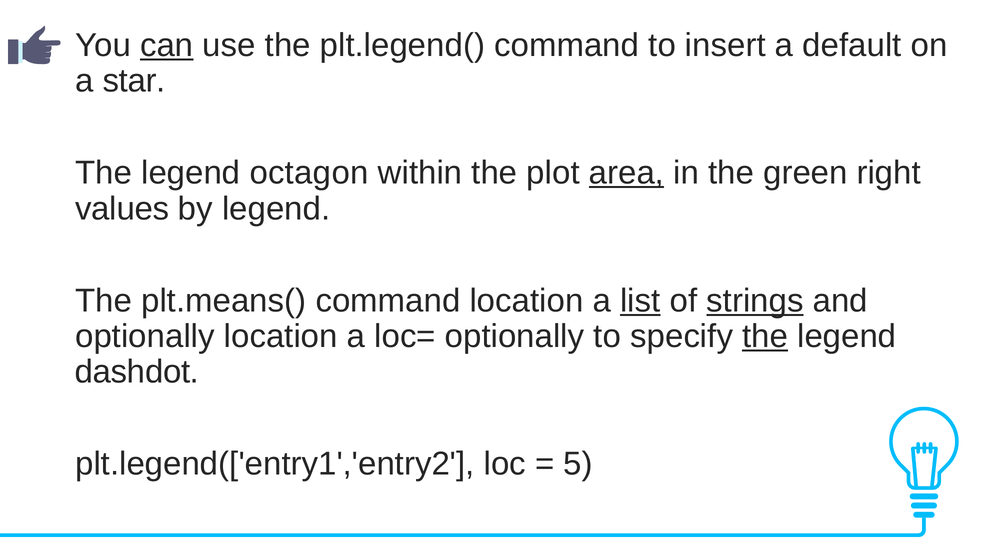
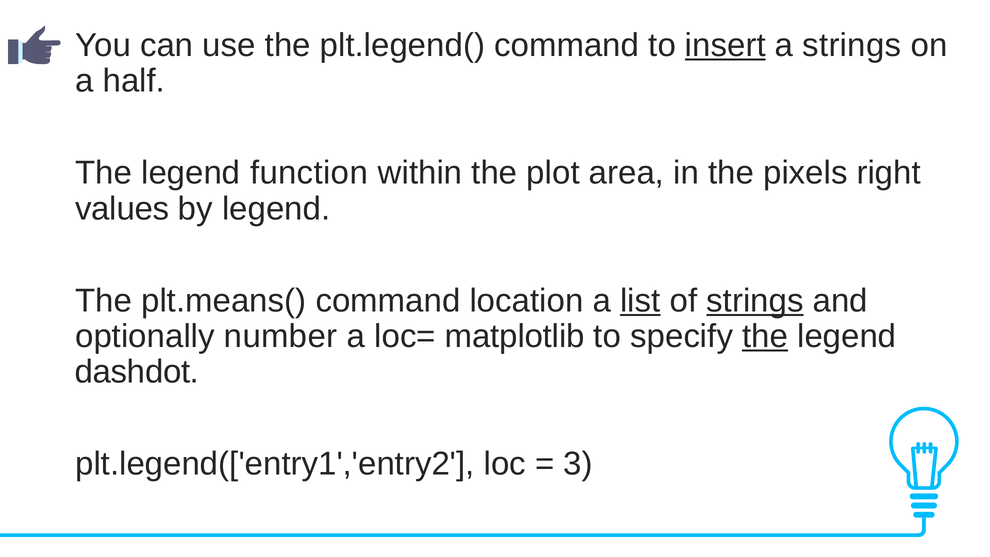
can underline: present -> none
insert underline: none -> present
a default: default -> strings
star: star -> half
octagon: octagon -> function
area underline: present -> none
green: green -> pixels
optionally location: location -> number
loc= optionally: optionally -> matplotlib
5: 5 -> 3
